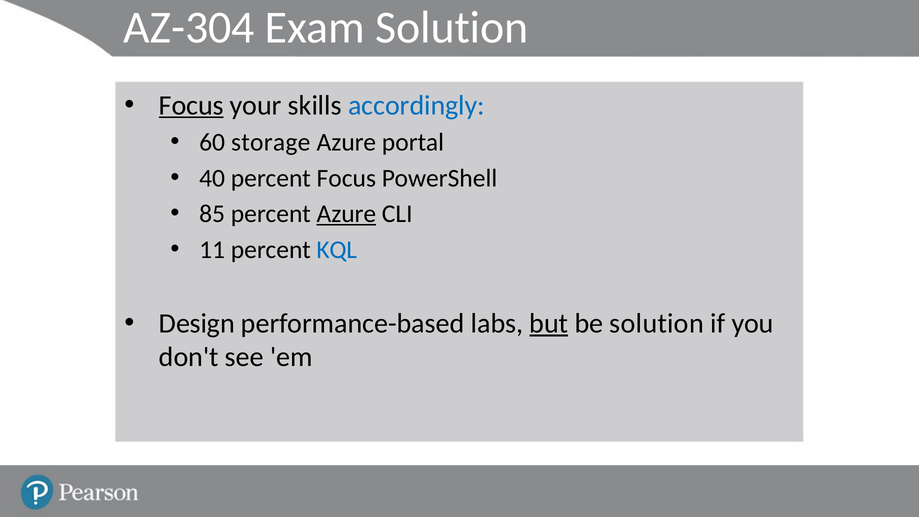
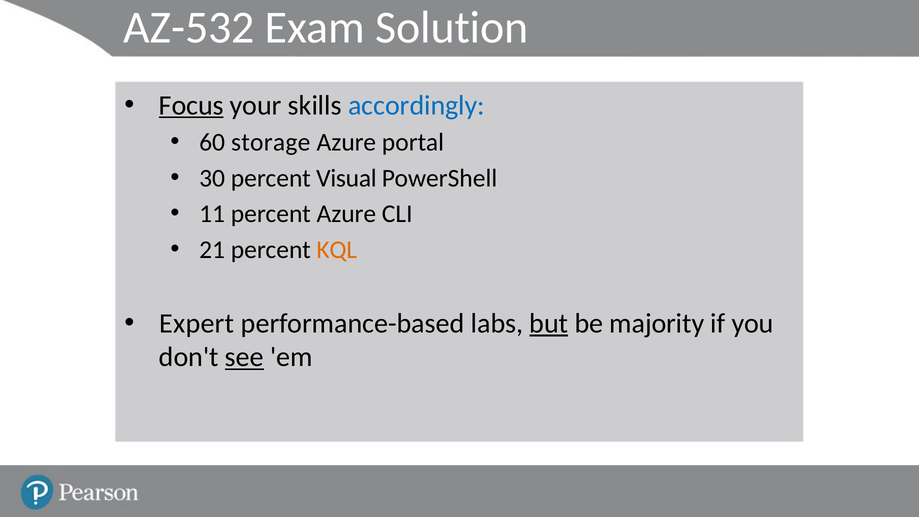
AZ-304: AZ-304 -> AZ-532
40: 40 -> 30
percent Focus: Focus -> Visual
85: 85 -> 11
Azure at (346, 214) underline: present -> none
11: 11 -> 21
KQL colour: blue -> orange
Design: Design -> Expert
be solution: solution -> majority
see underline: none -> present
